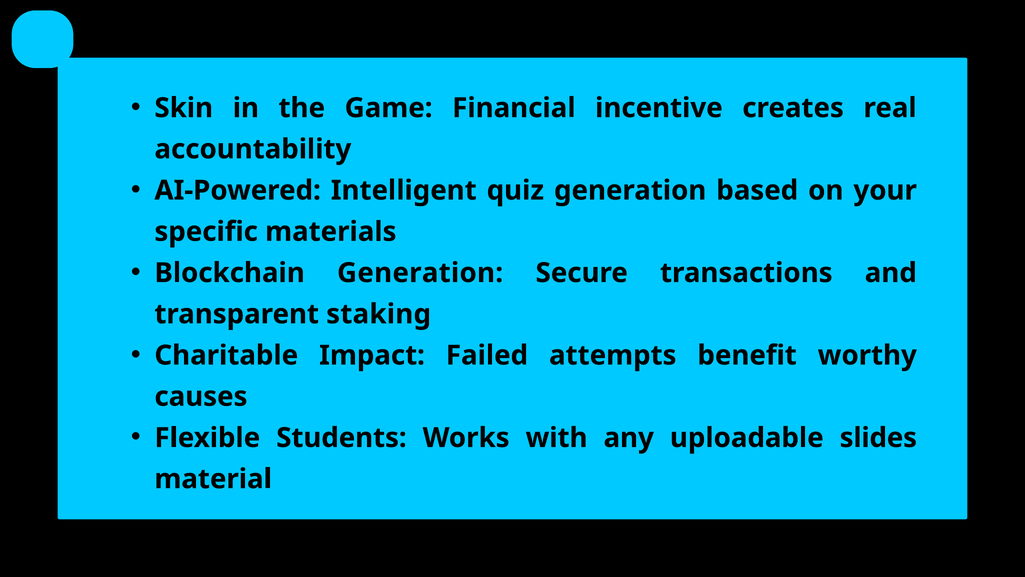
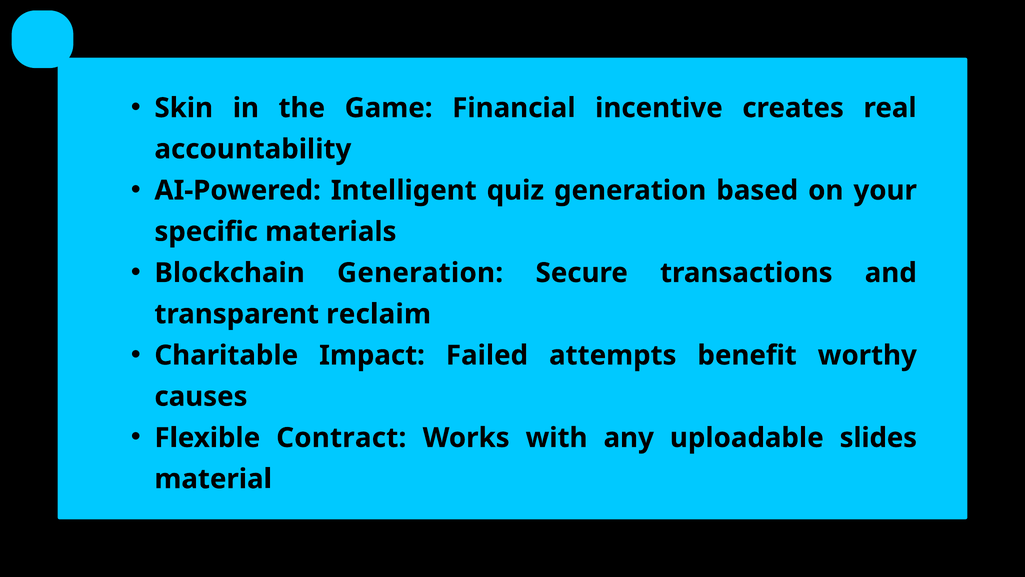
staking: staking -> reclaim
Students: Students -> Contract
